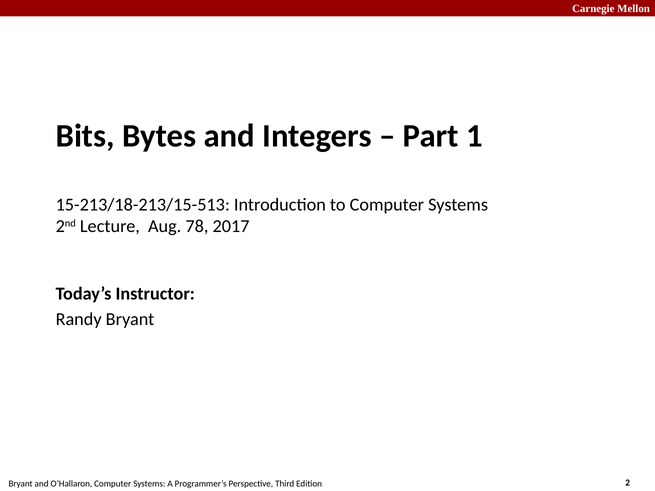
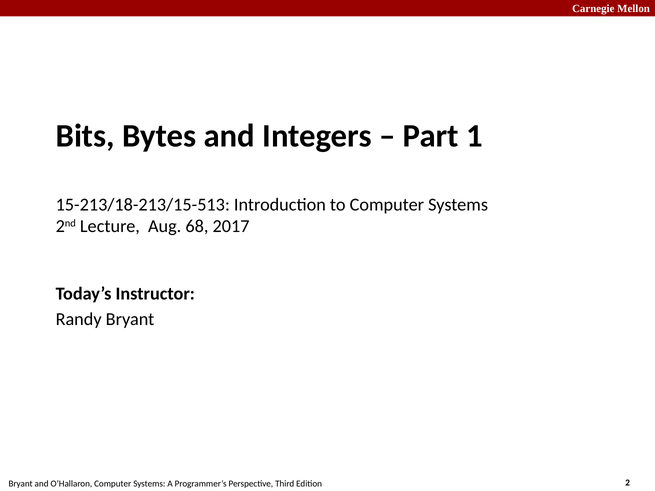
78: 78 -> 68
